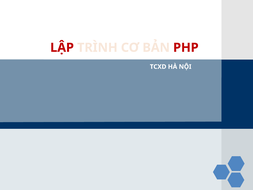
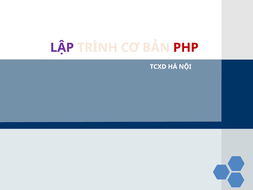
LẬP colour: red -> purple
